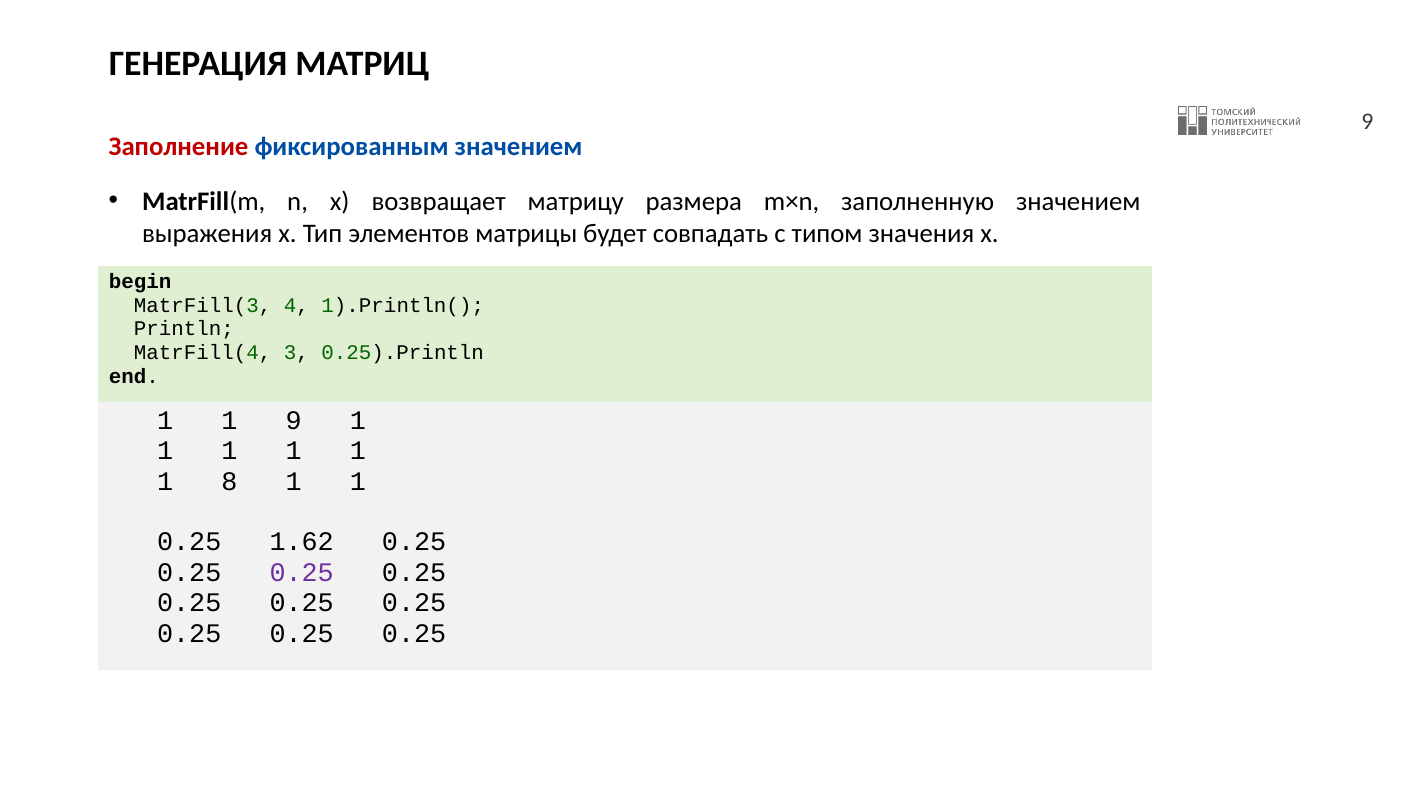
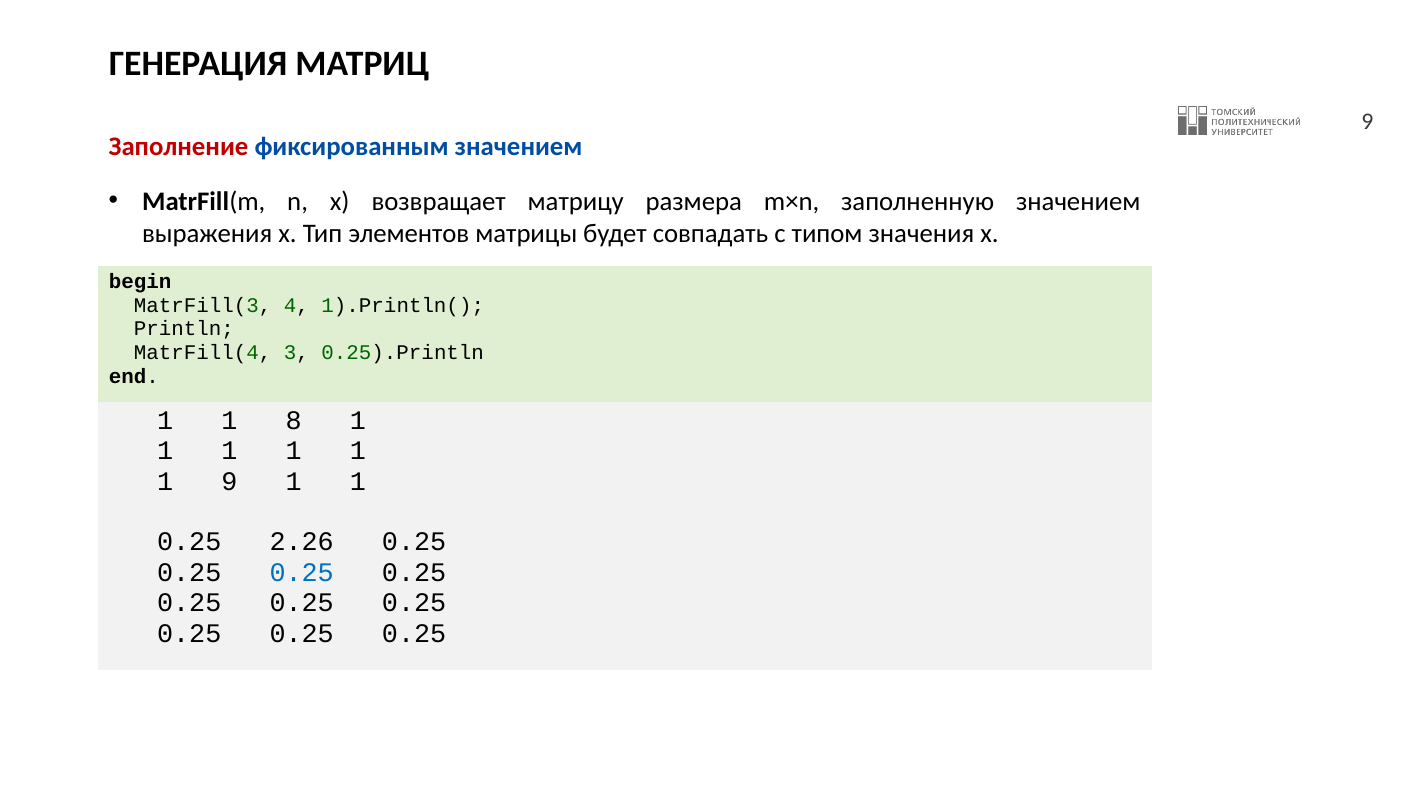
9: 9 -> 8
8: 8 -> 9
1.62: 1.62 -> 2.26
0.25 at (302, 573) colour: purple -> blue
